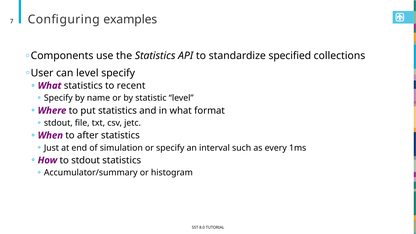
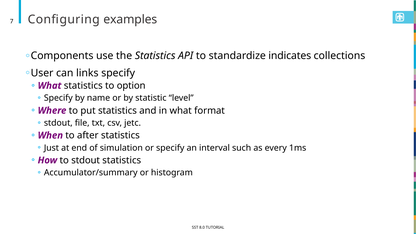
specified: specified -> indicates
can level: level -> links
recent: recent -> option
